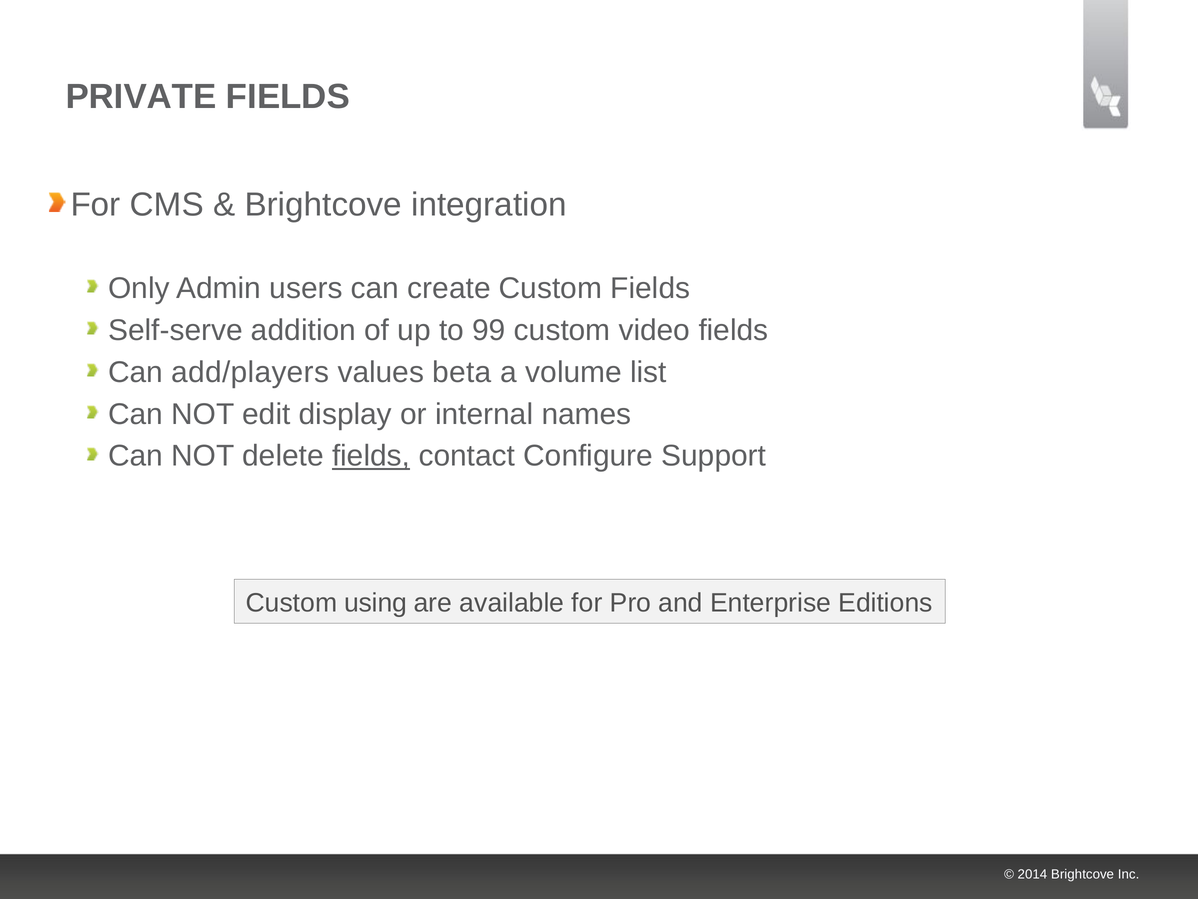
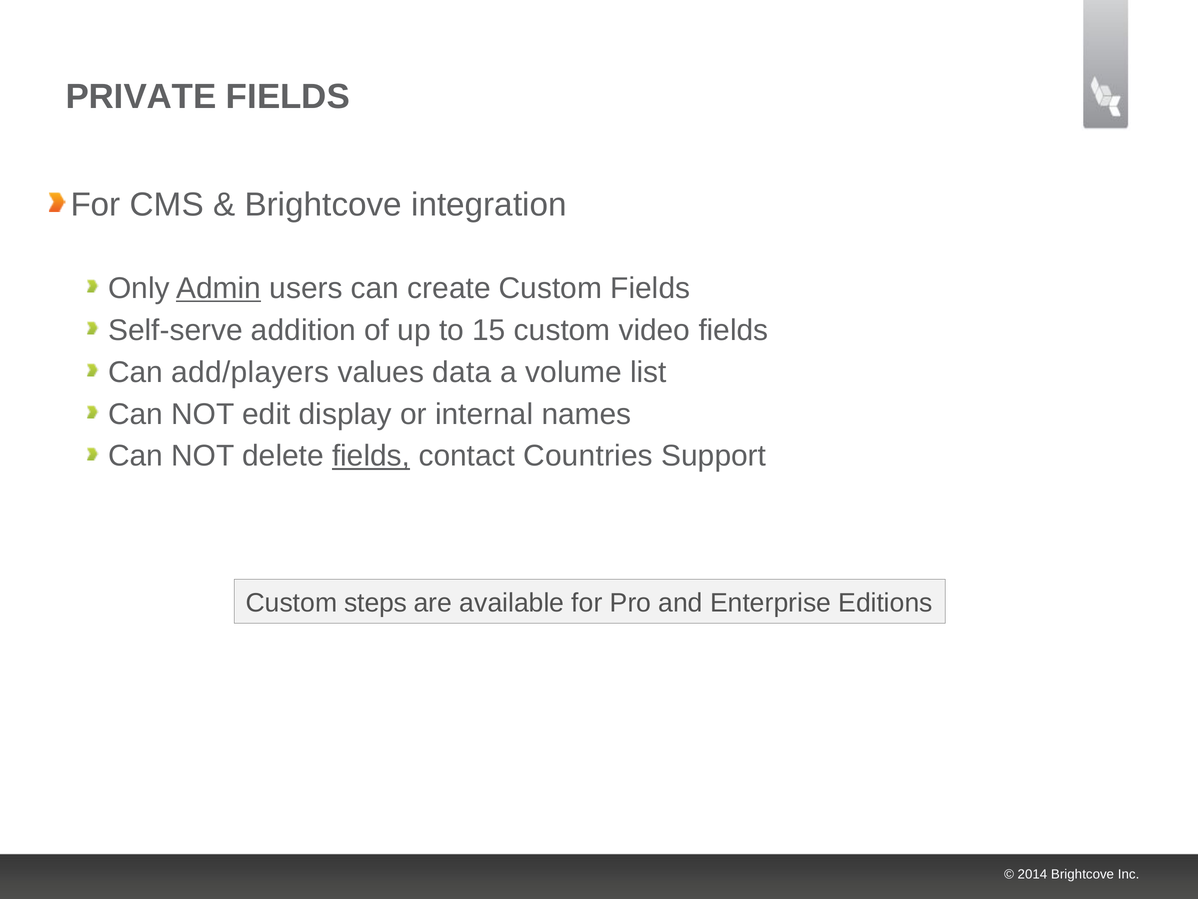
Admin underline: none -> present
99: 99 -> 15
beta: beta -> data
Configure: Configure -> Countries
using: using -> steps
